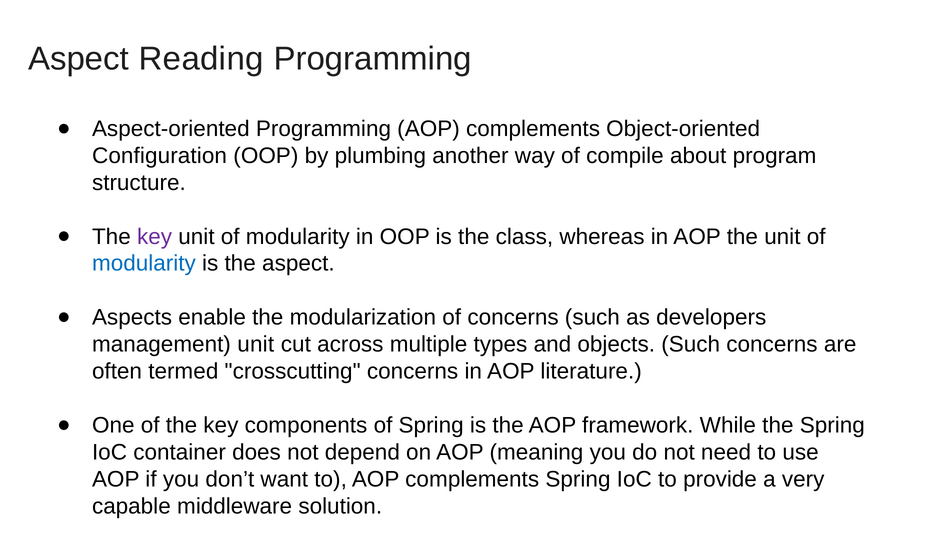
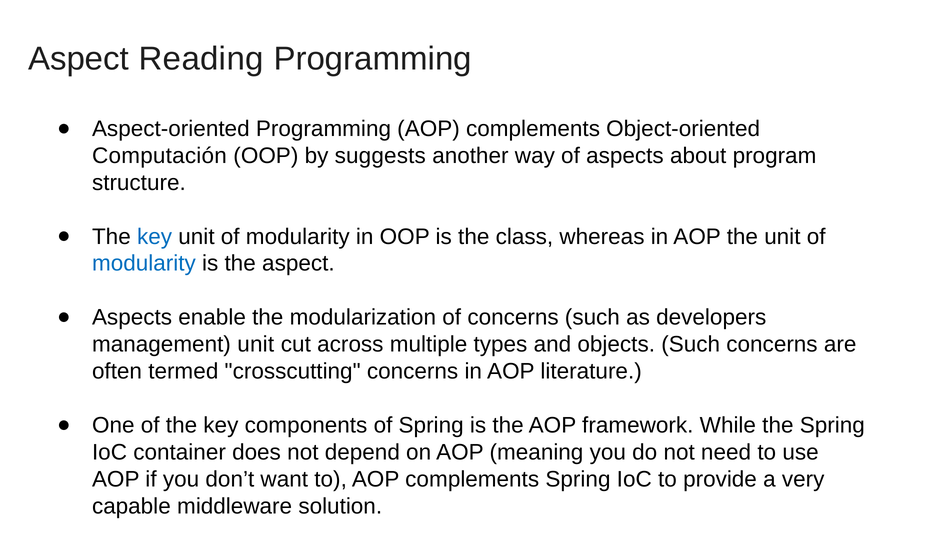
Configuration: Configuration -> Computación
plumbing: plumbing -> suggests
of compile: compile -> aspects
key at (155, 237) colour: purple -> blue
